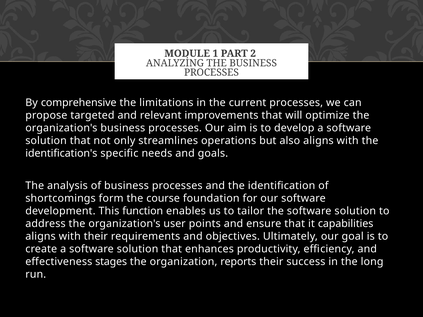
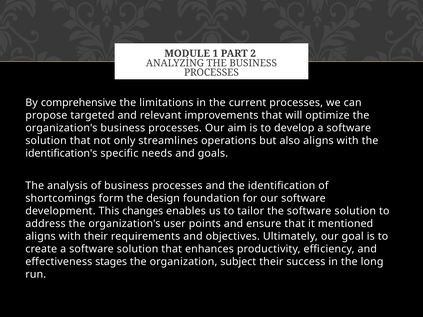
course: course -> design
function: function -> changes
capabilities: capabilities -> mentioned
reports: reports -> subject
